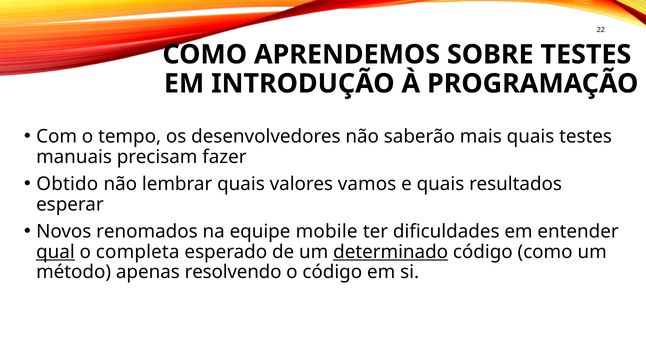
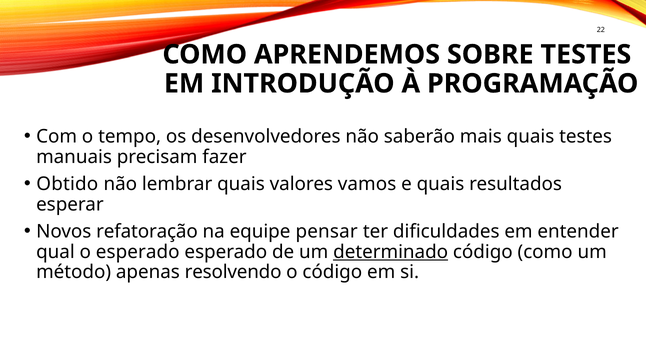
renomados: renomados -> refatoração
mobile: mobile -> pensar
qual underline: present -> none
o completa: completa -> esperado
